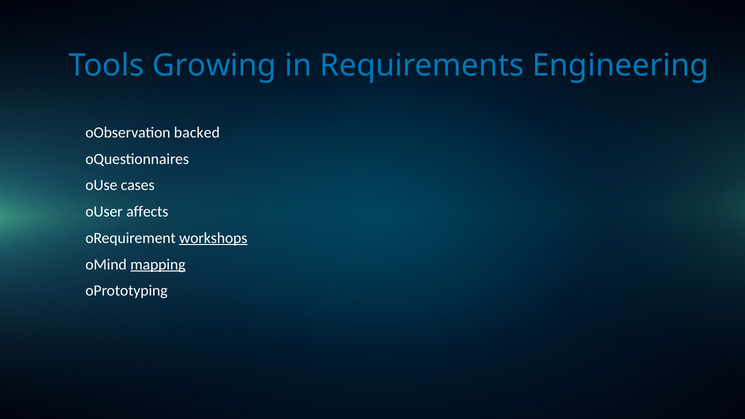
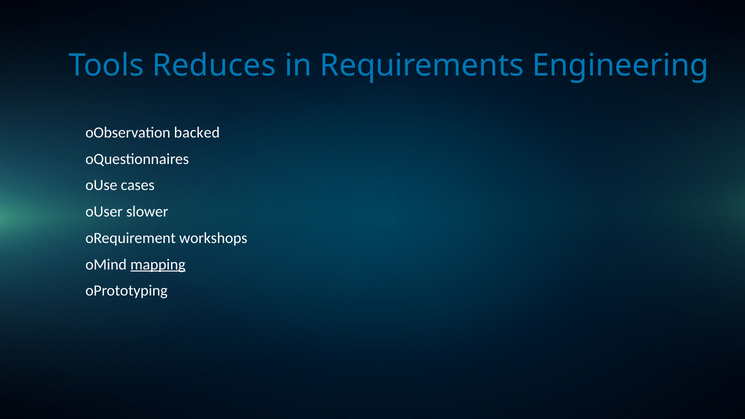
Growing: Growing -> Reduces
affects: affects -> slower
workshops underline: present -> none
